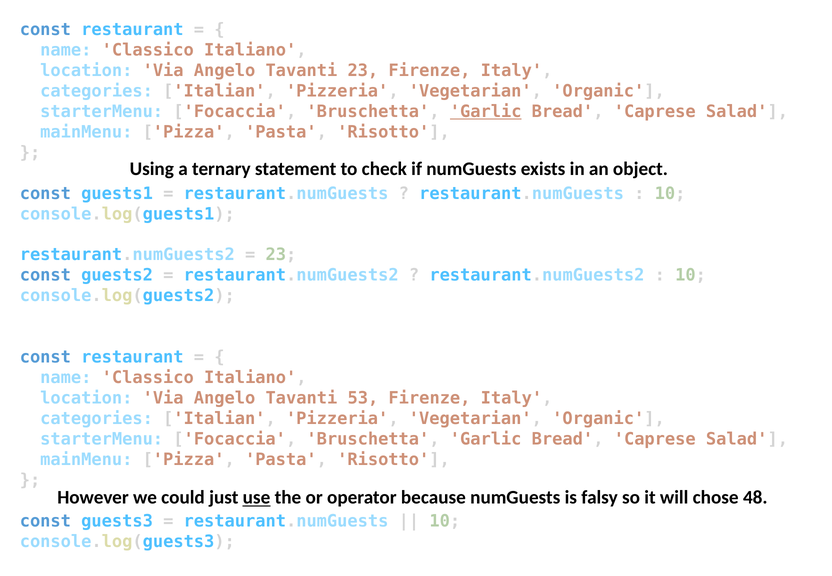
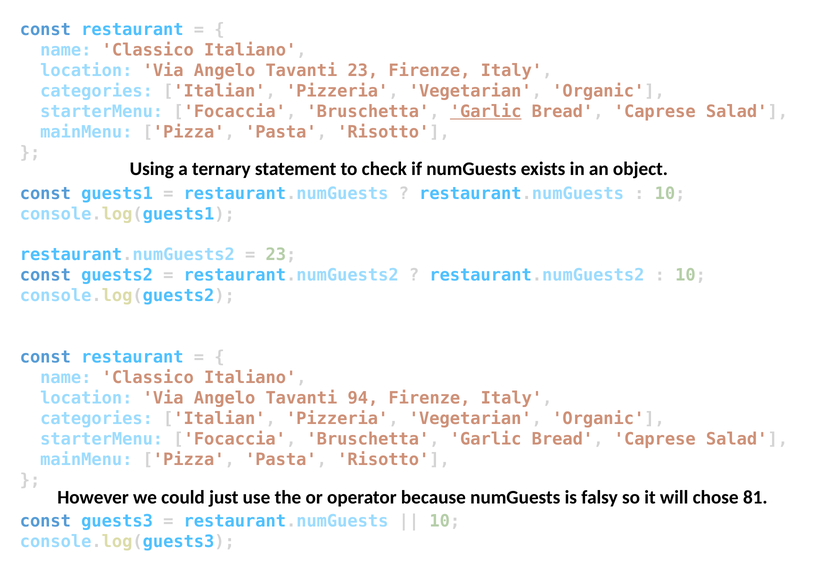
53: 53 -> 94
use underline: present -> none
48: 48 -> 81
